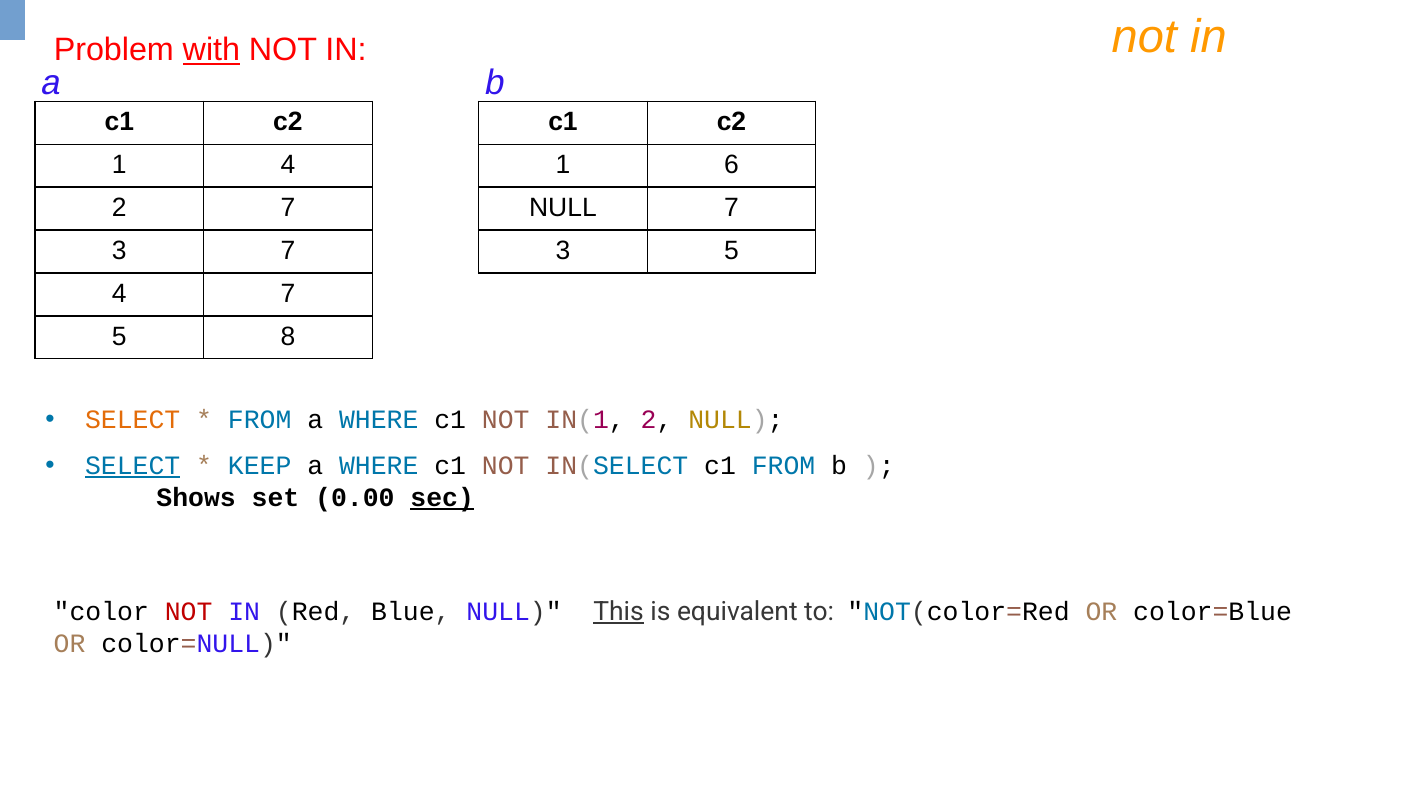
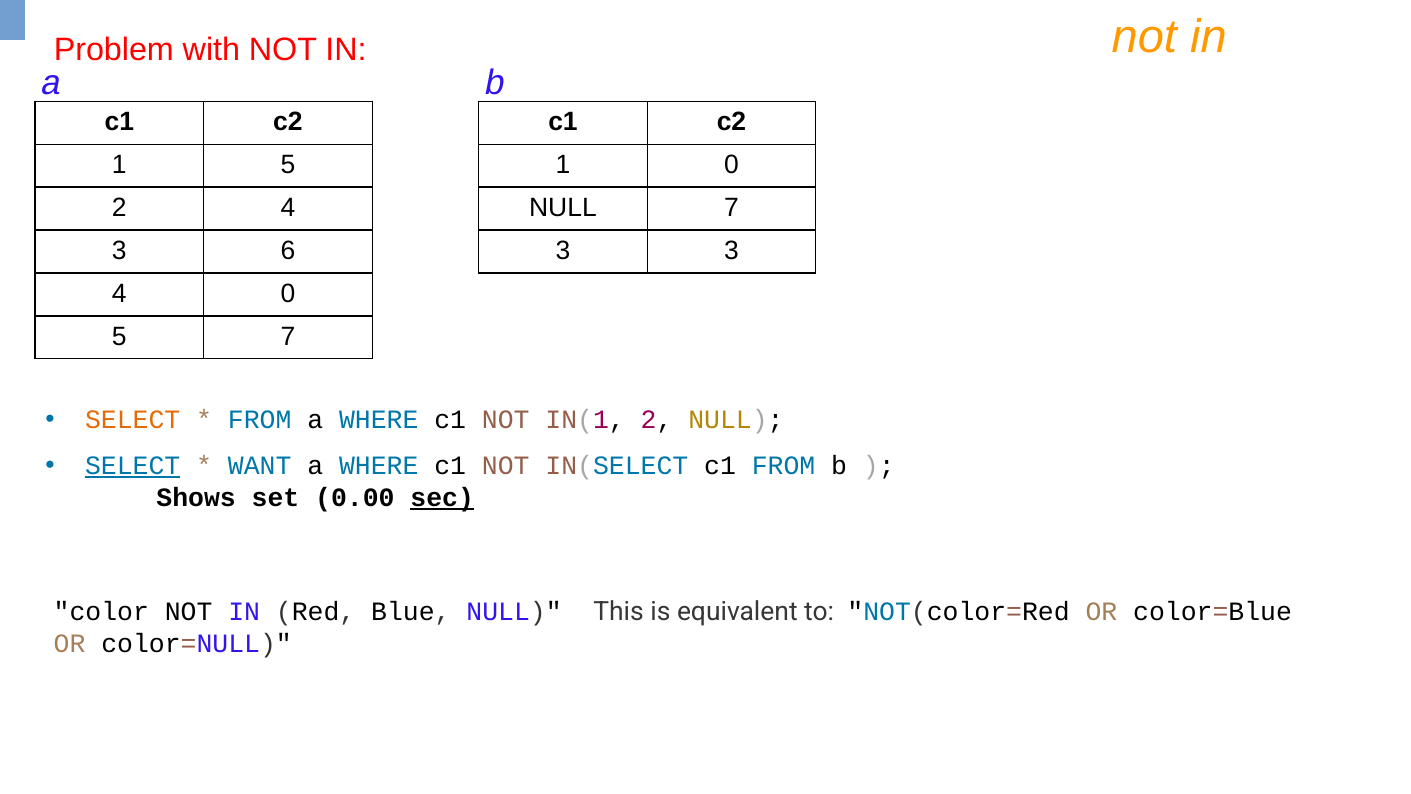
with underline: present -> none
1 4: 4 -> 5
1 6: 6 -> 0
2 7: 7 -> 4
3 7: 7 -> 6
3 5: 5 -> 3
4 7: 7 -> 0
5 8: 8 -> 7
KEEP: KEEP -> WANT
NOT at (189, 611) colour: red -> black
This underline: present -> none
